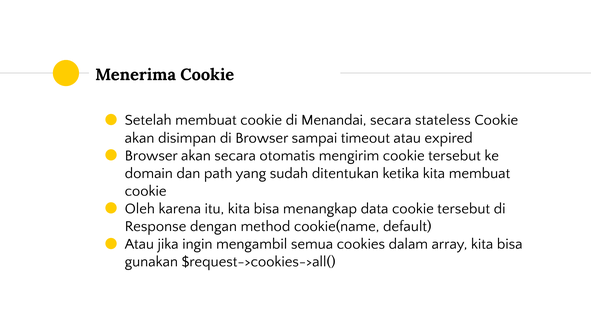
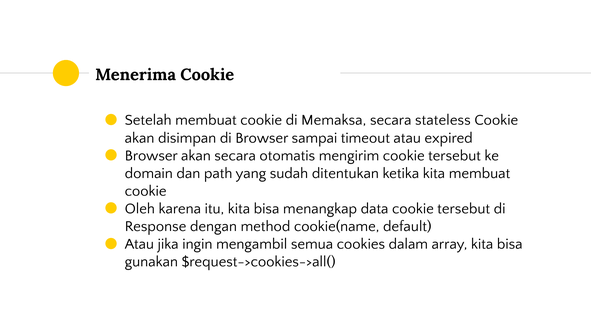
Menandai: Menandai -> Memaksa
